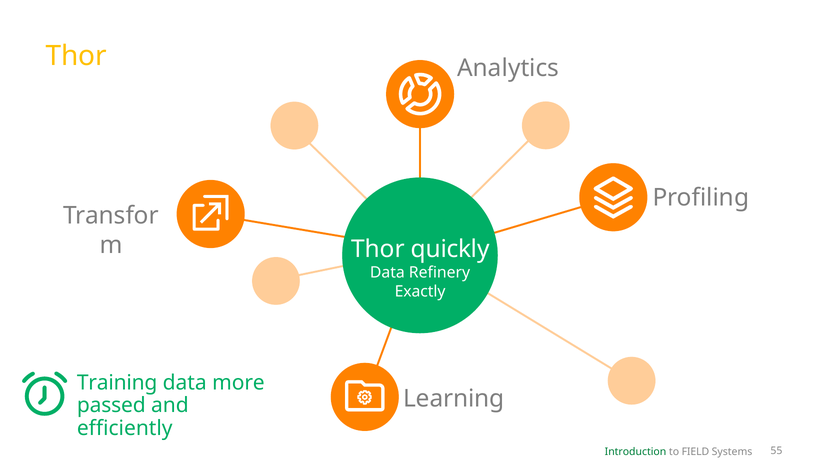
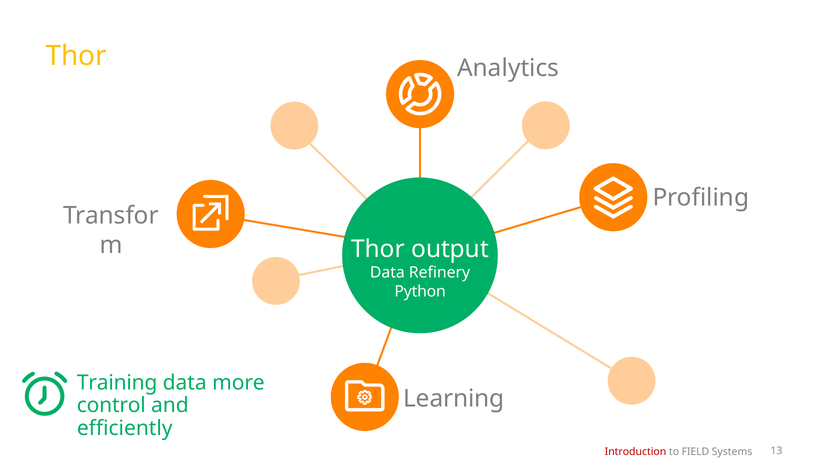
quickly: quickly -> output
Exactly: Exactly -> Python
passed: passed -> control
Introduction colour: green -> red
55: 55 -> 13
